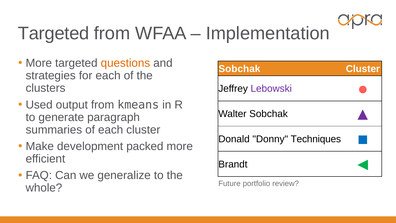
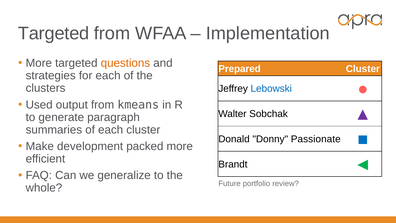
Sobchak at (239, 69): Sobchak -> Prepared
Lebowski colour: purple -> blue
Techniques: Techniques -> Passionate
